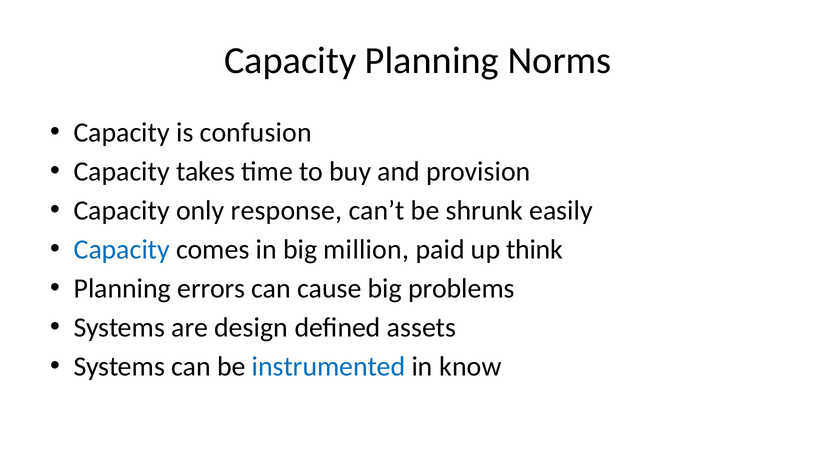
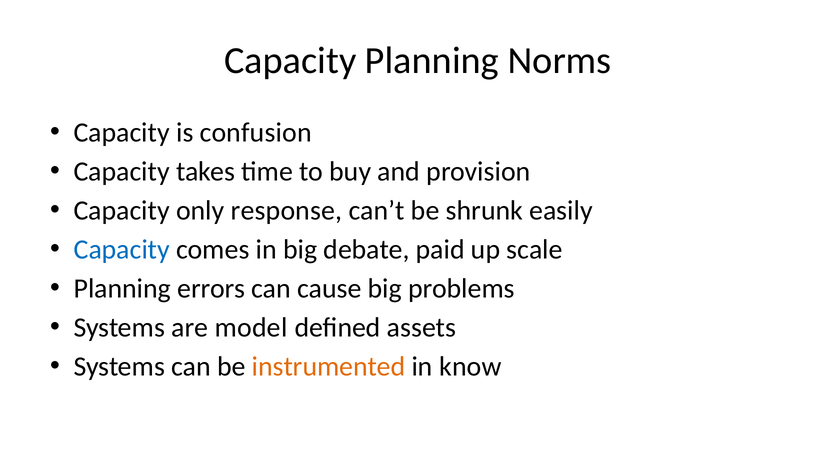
million: million -> debate
think: think -> scale
design: design -> model
instrumented colour: blue -> orange
